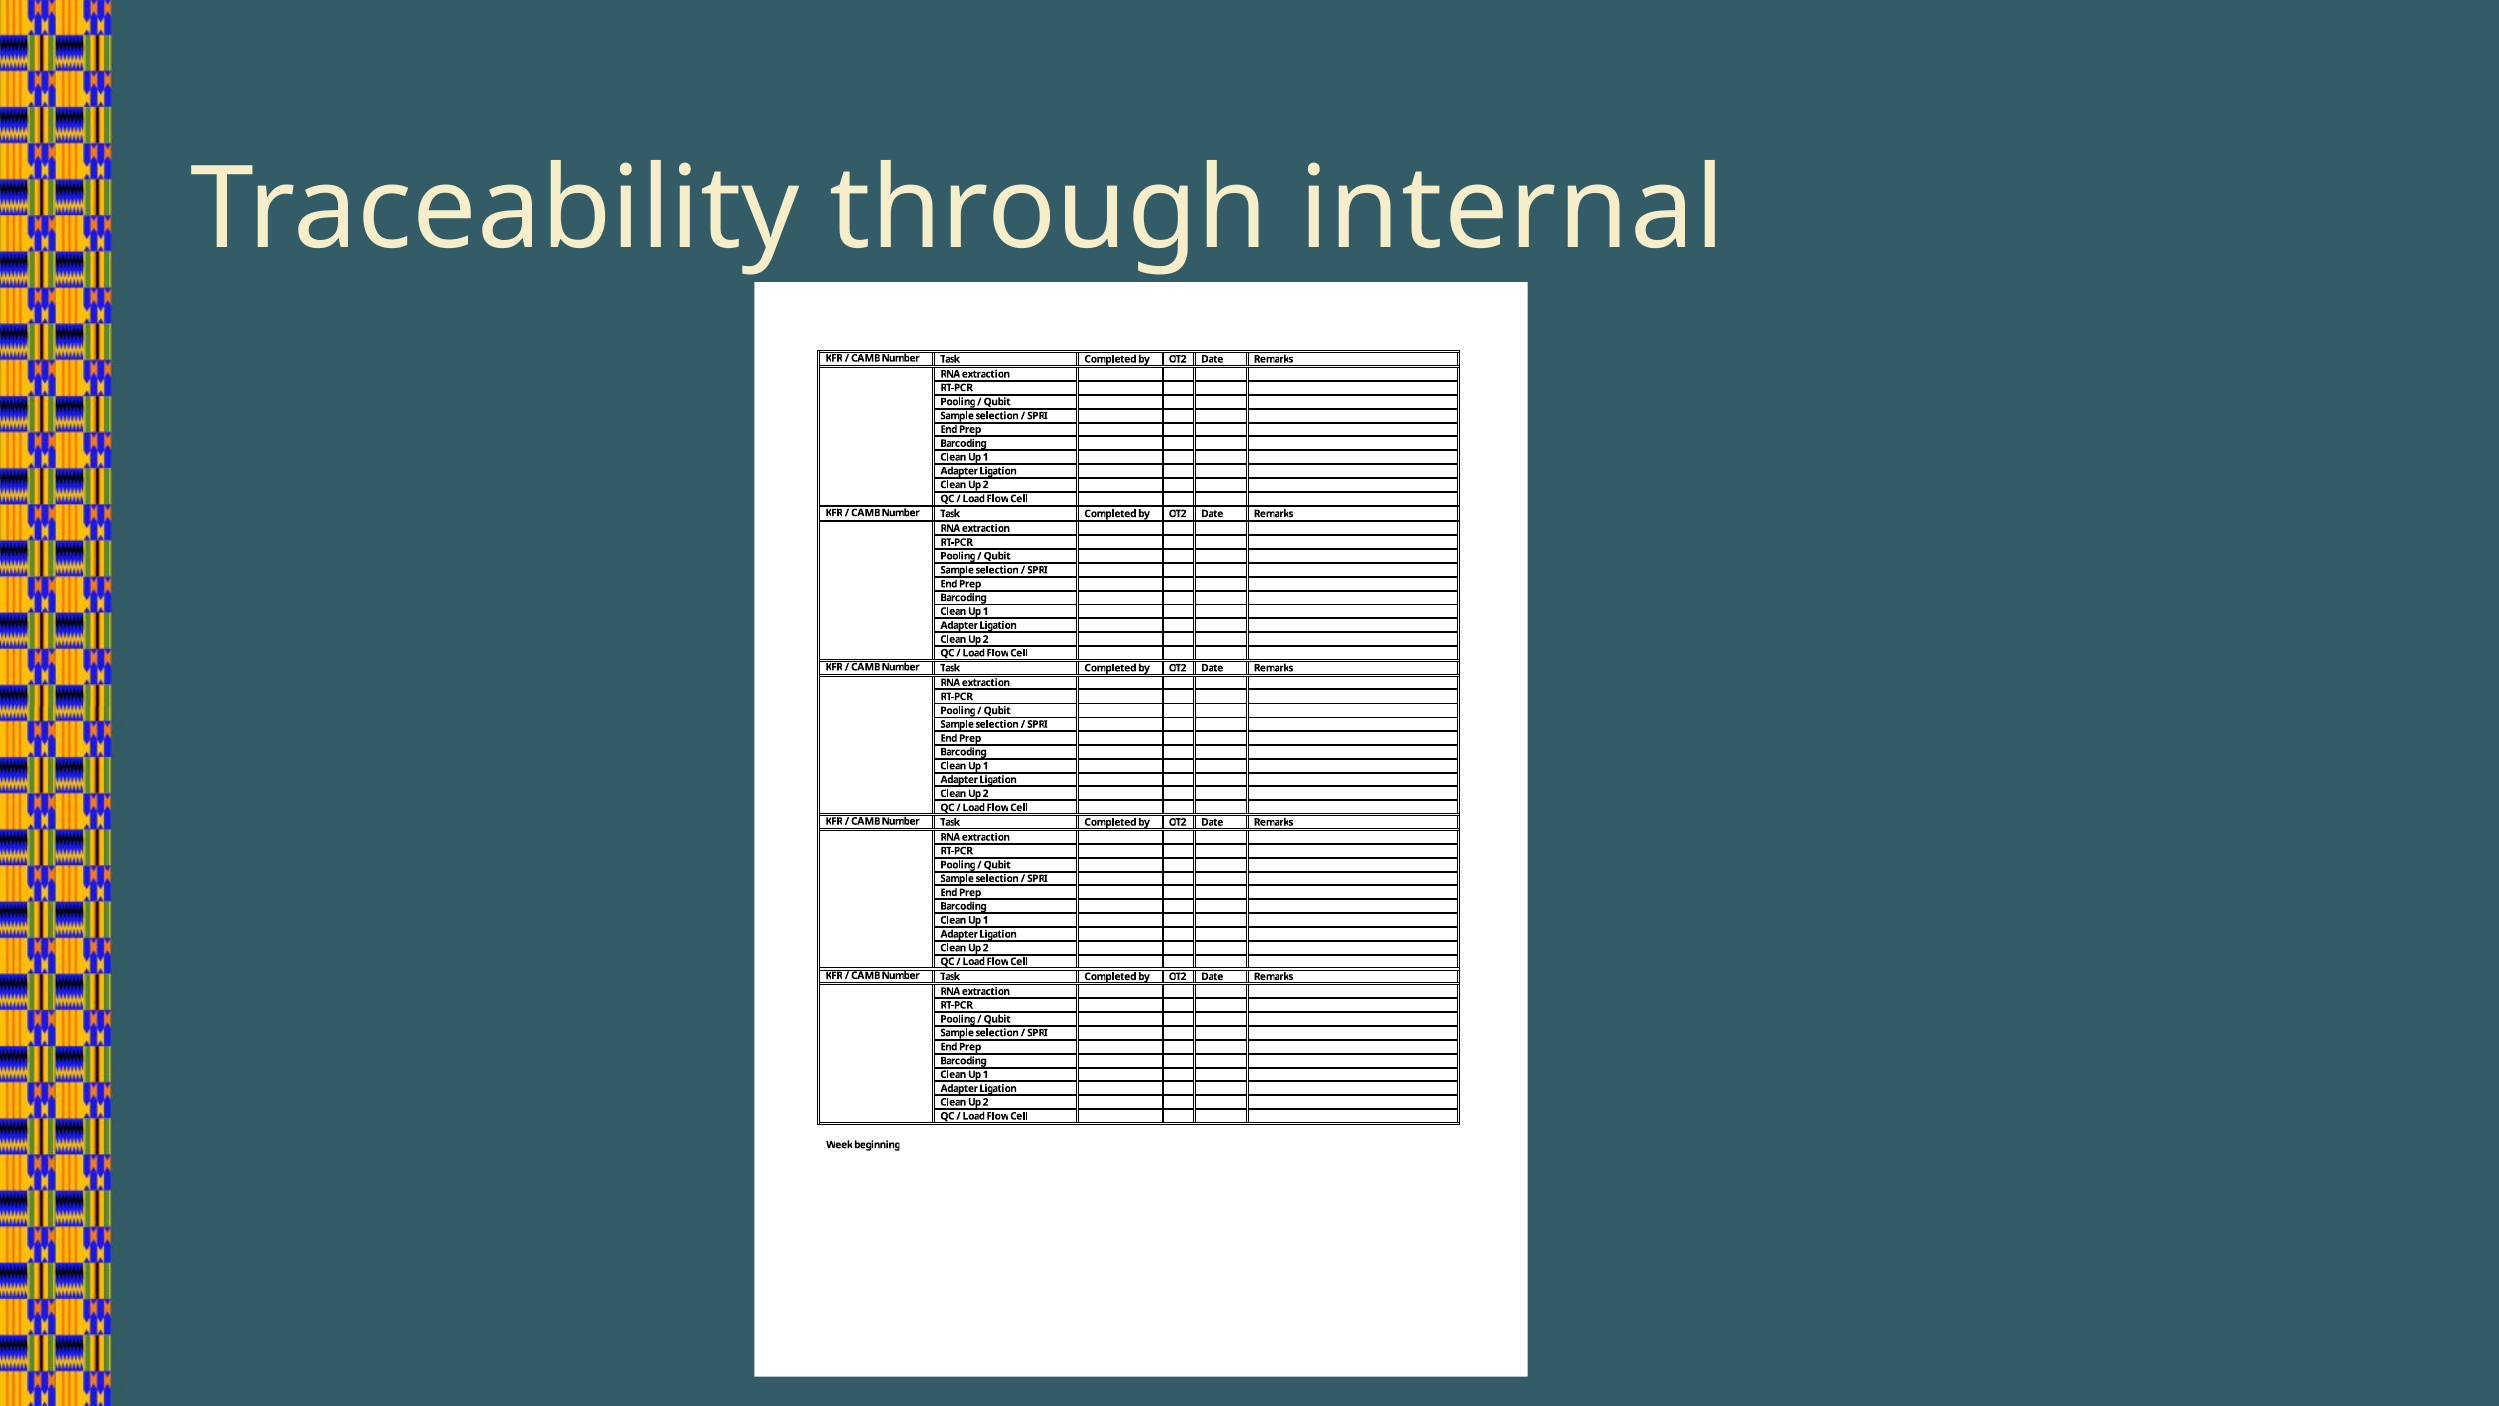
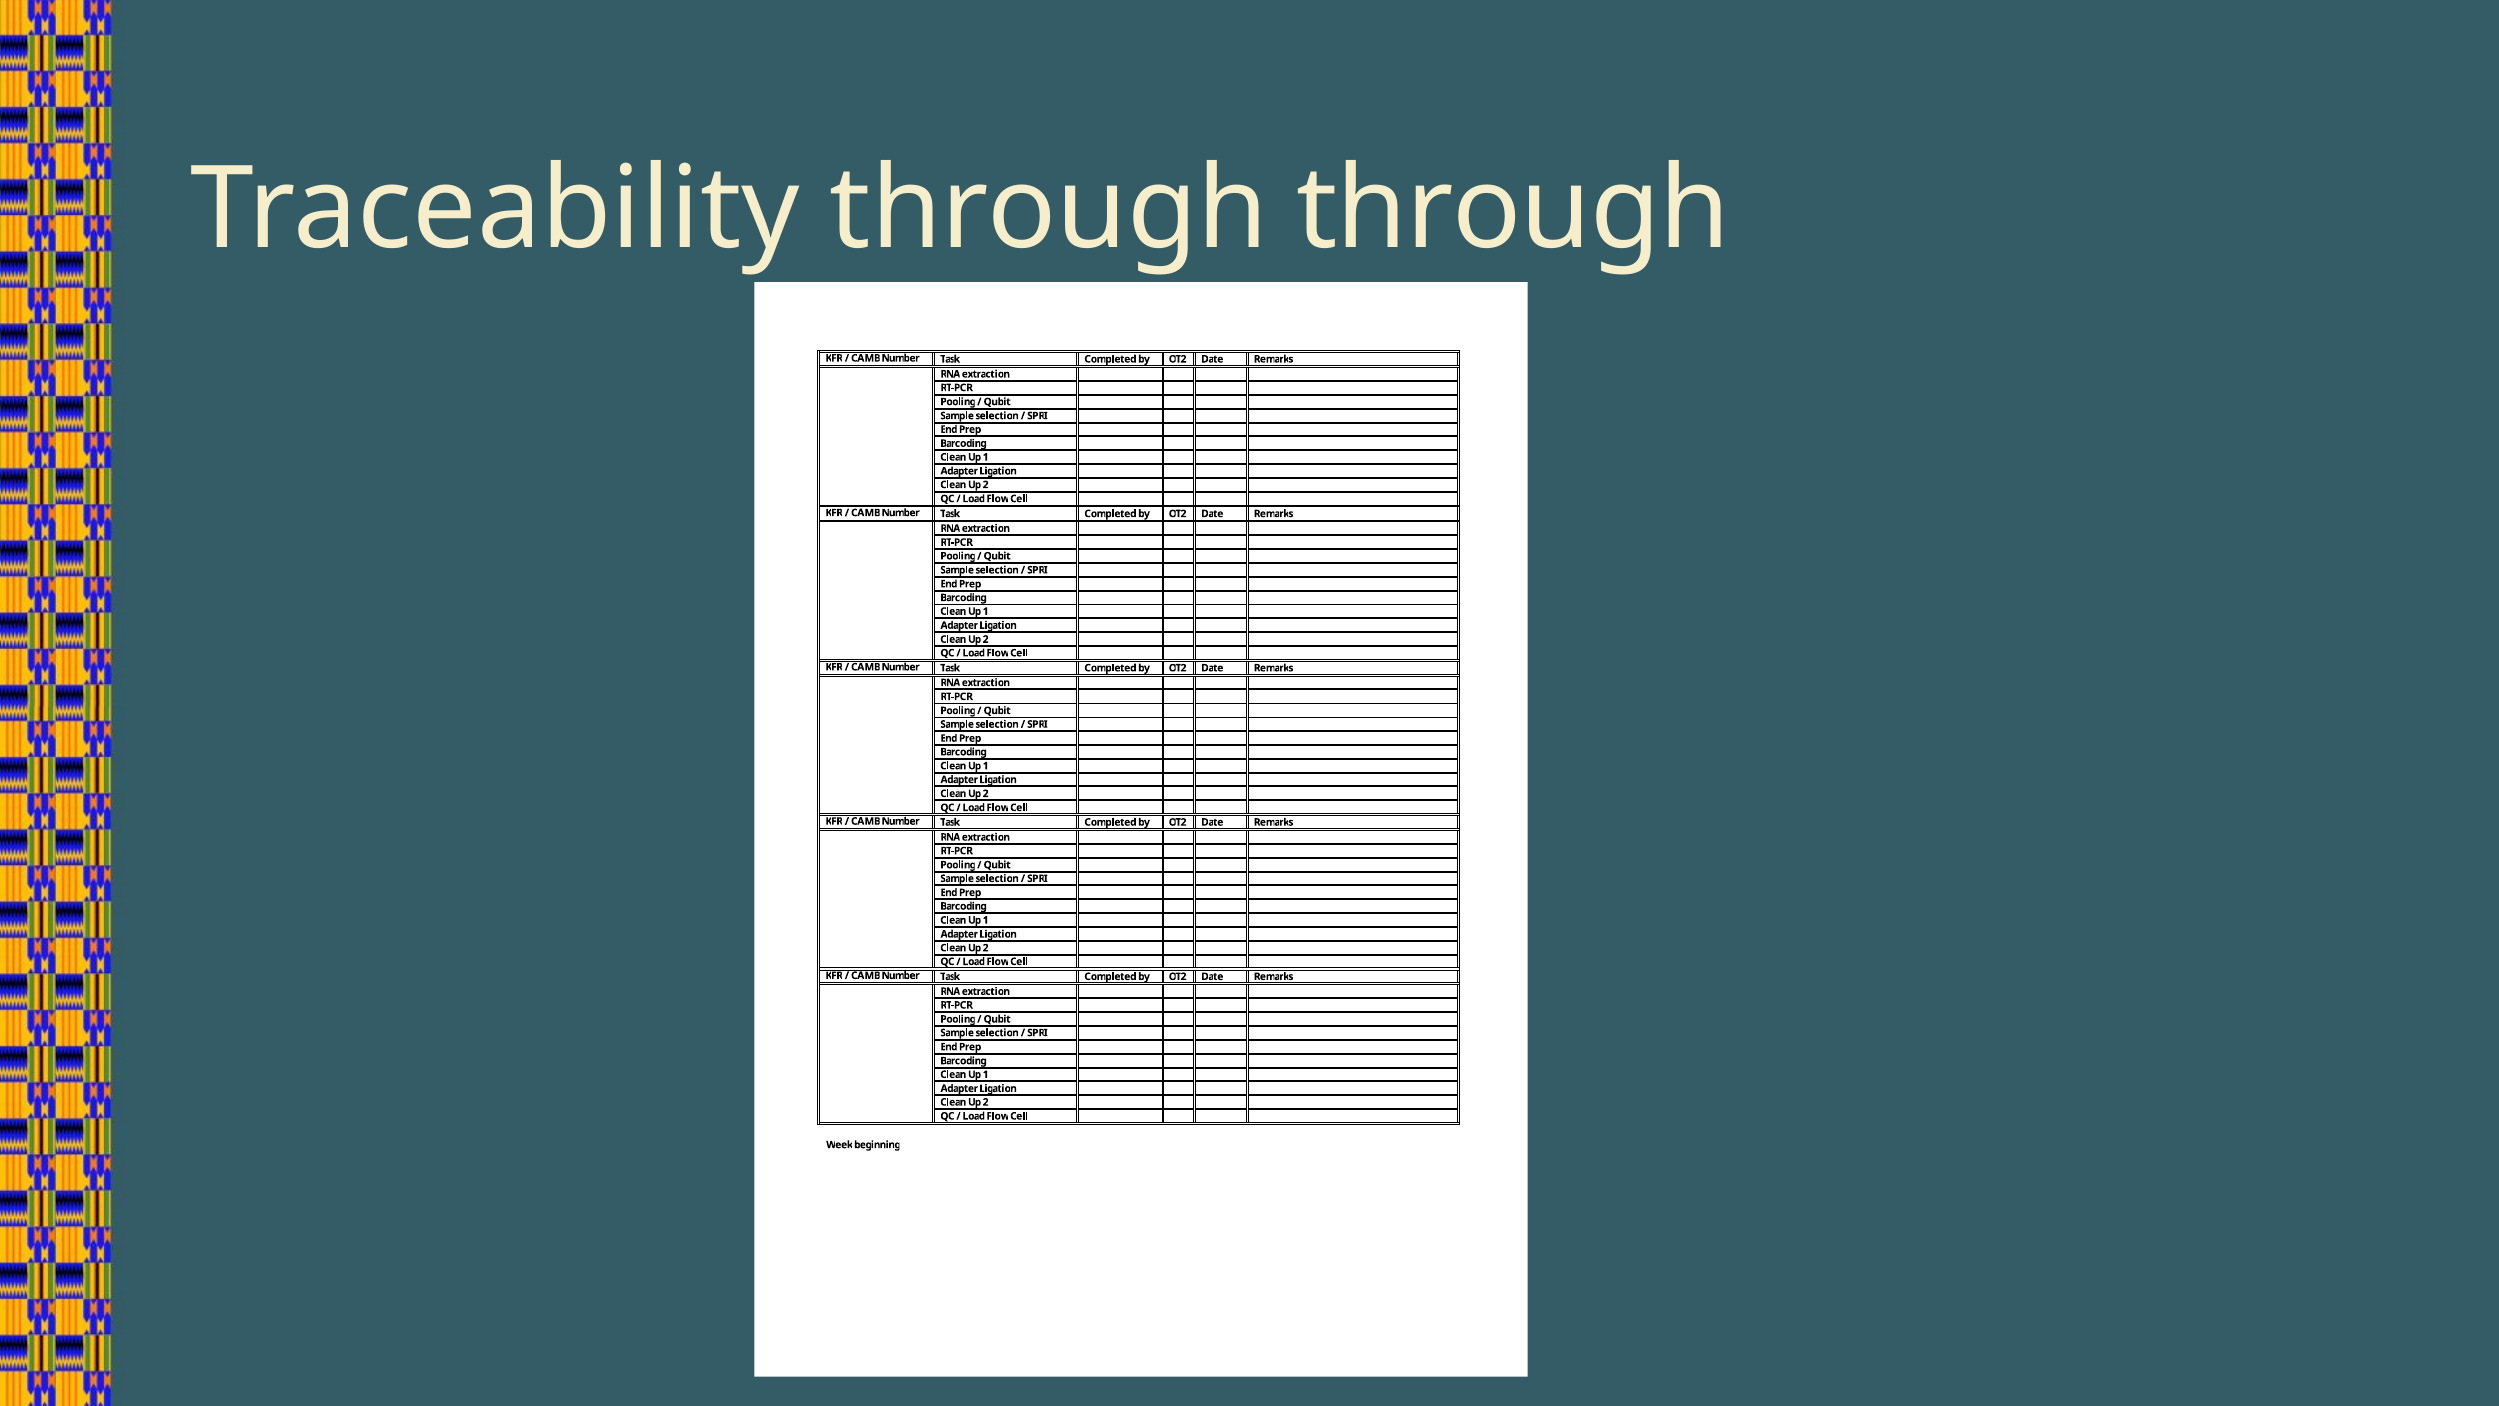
through internal: internal -> through
